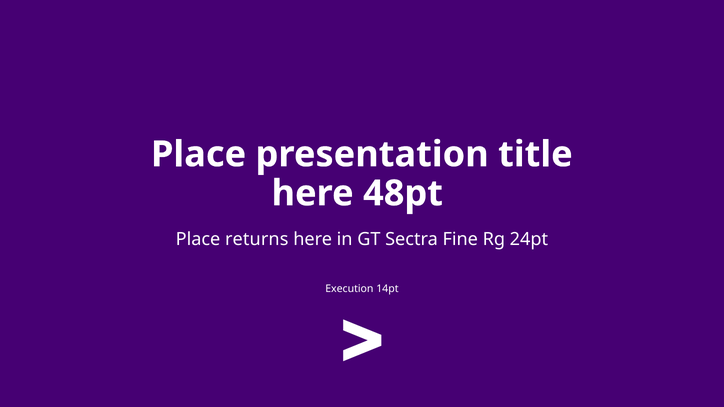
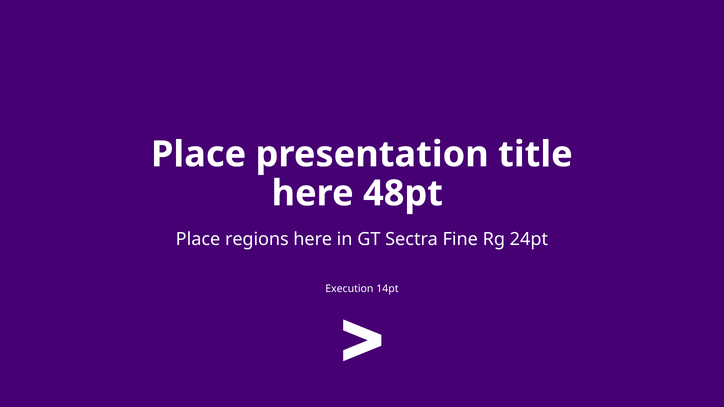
returns: returns -> regions
